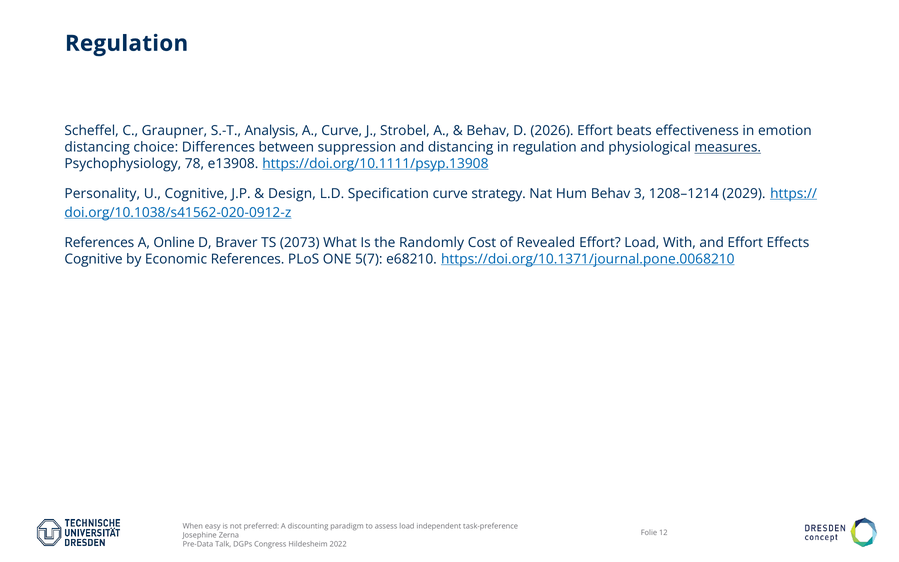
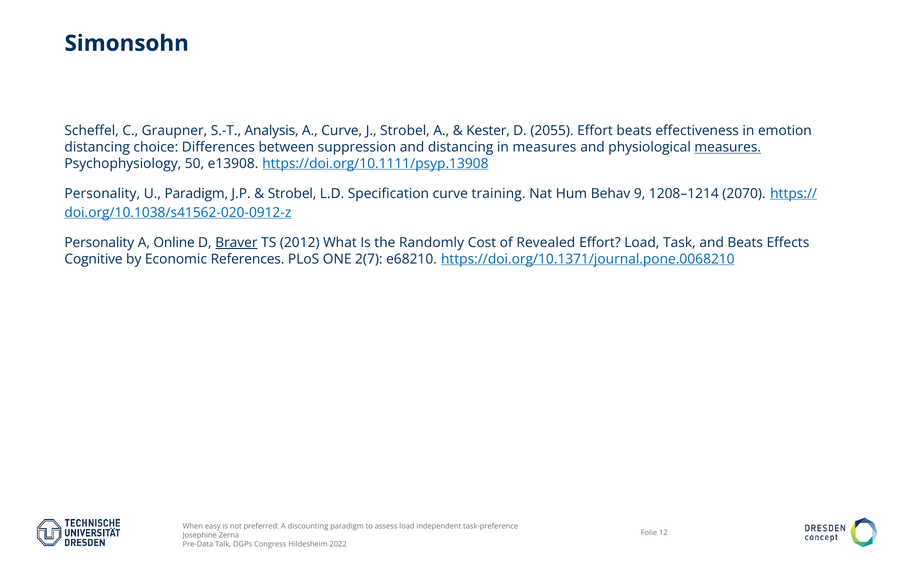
Regulation at (127, 43): Regulation -> Simonsohn
Behav at (488, 131): Behav -> Kester
2026: 2026 -> 2055
in regulation: regulation -> measures
78: 78 -> 50
U Cognitive: Cognitive -> Paradigm
Design at (292, 194): Design -> Strobel
strategy: strategy -> training
3: 3 -> 9
2029: 2029 -> 2070
References at (99, 242): References -> Personality
Braver underline: none -> present
2073: 2073 -> 2012
With: With -> Task
and Effort: Effort -> Beats
5(7: 5(7 -> 2(7
